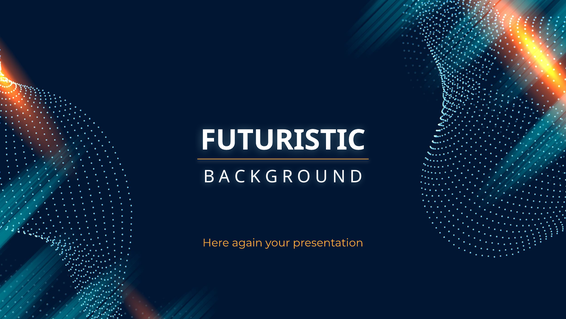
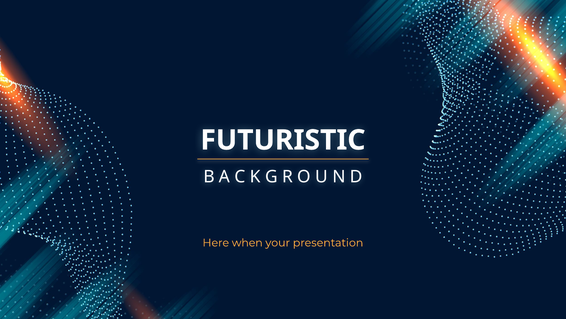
again: again -> when
